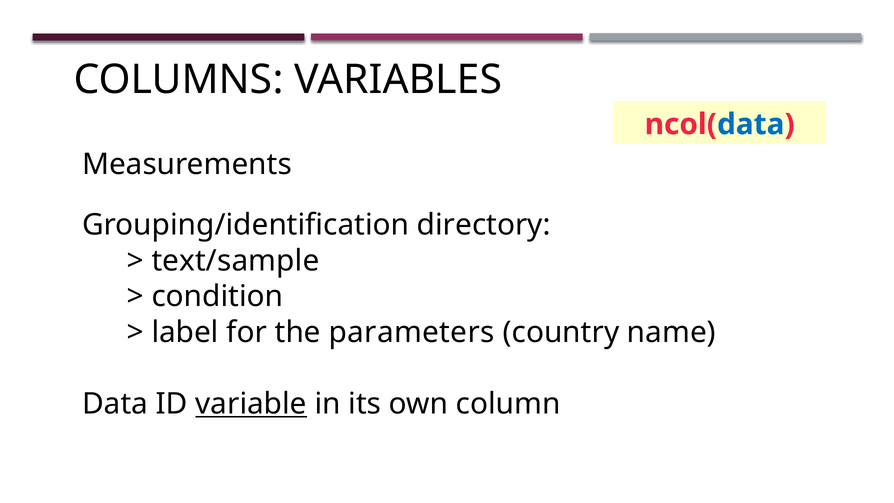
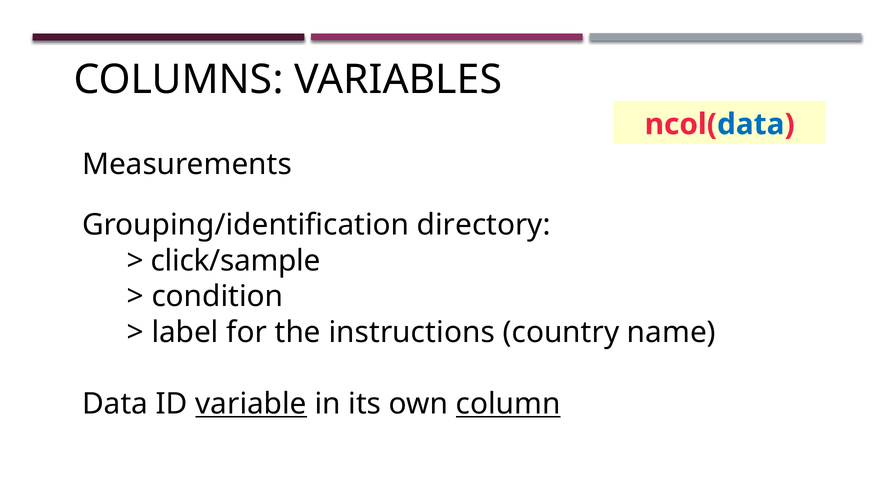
text/sample: text/sample -> click/sample
parameters: parameters -> instructions
column underline: none -> present
